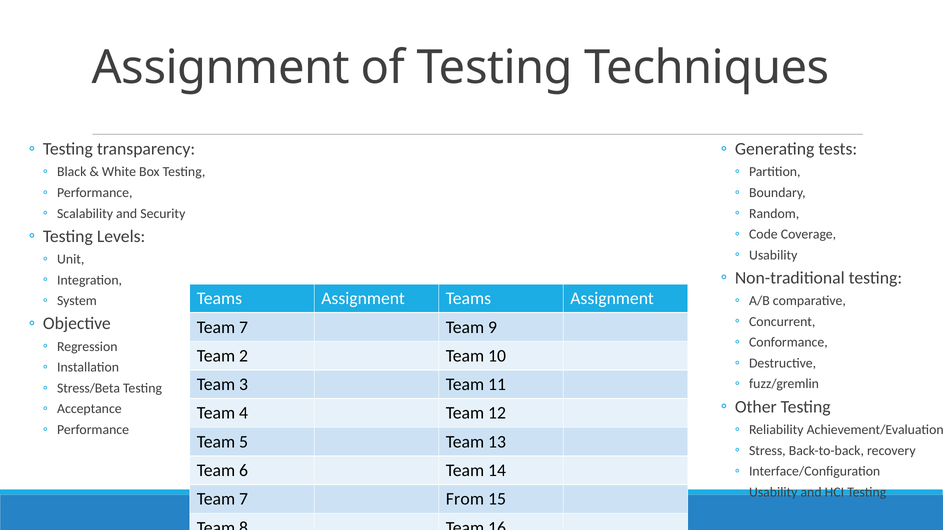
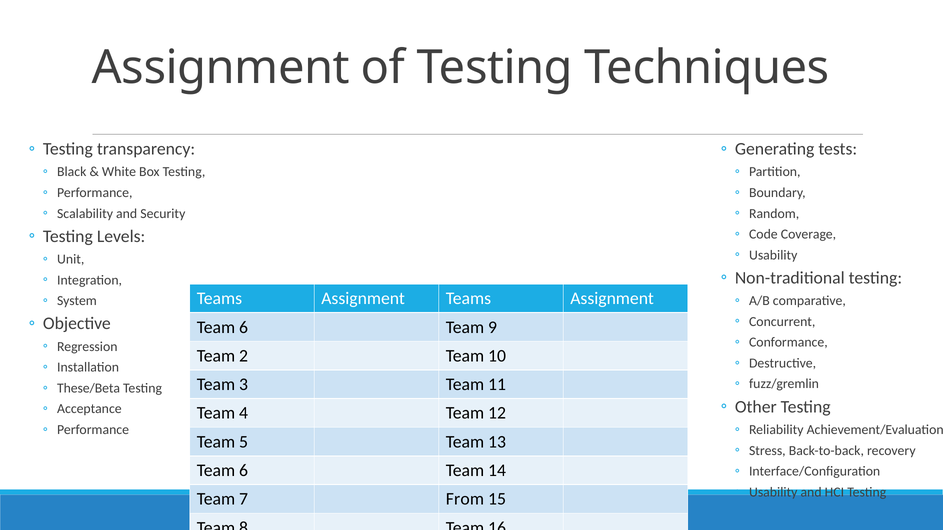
7 at (244, 327): 7 -> 6
Stress/Beta: Stress/Beta -> These/Beta
